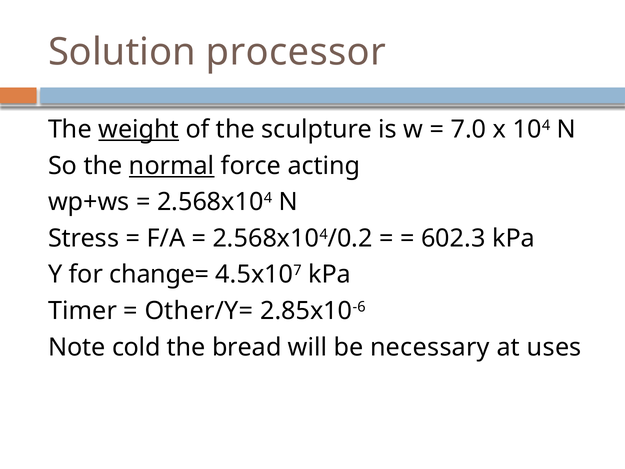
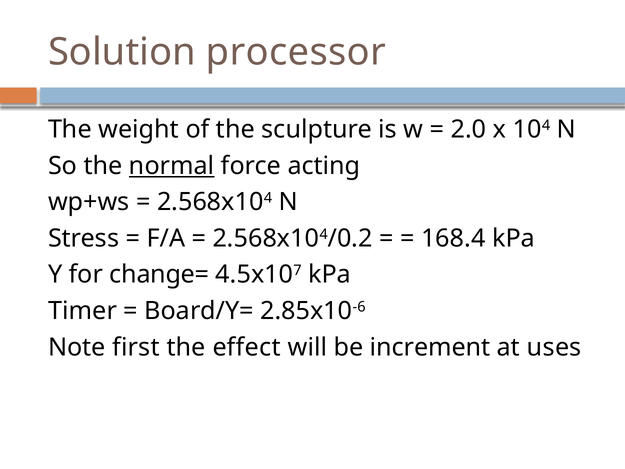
weight underline: present -> none
7.0: 7.0 -> 2.0
602.3: 602.3 -> 168.4
Other/Y=: Other/Y= -> Board/Y=
cold: cold -> first
bread: bread -> effect
necessary: necessary -> increment
